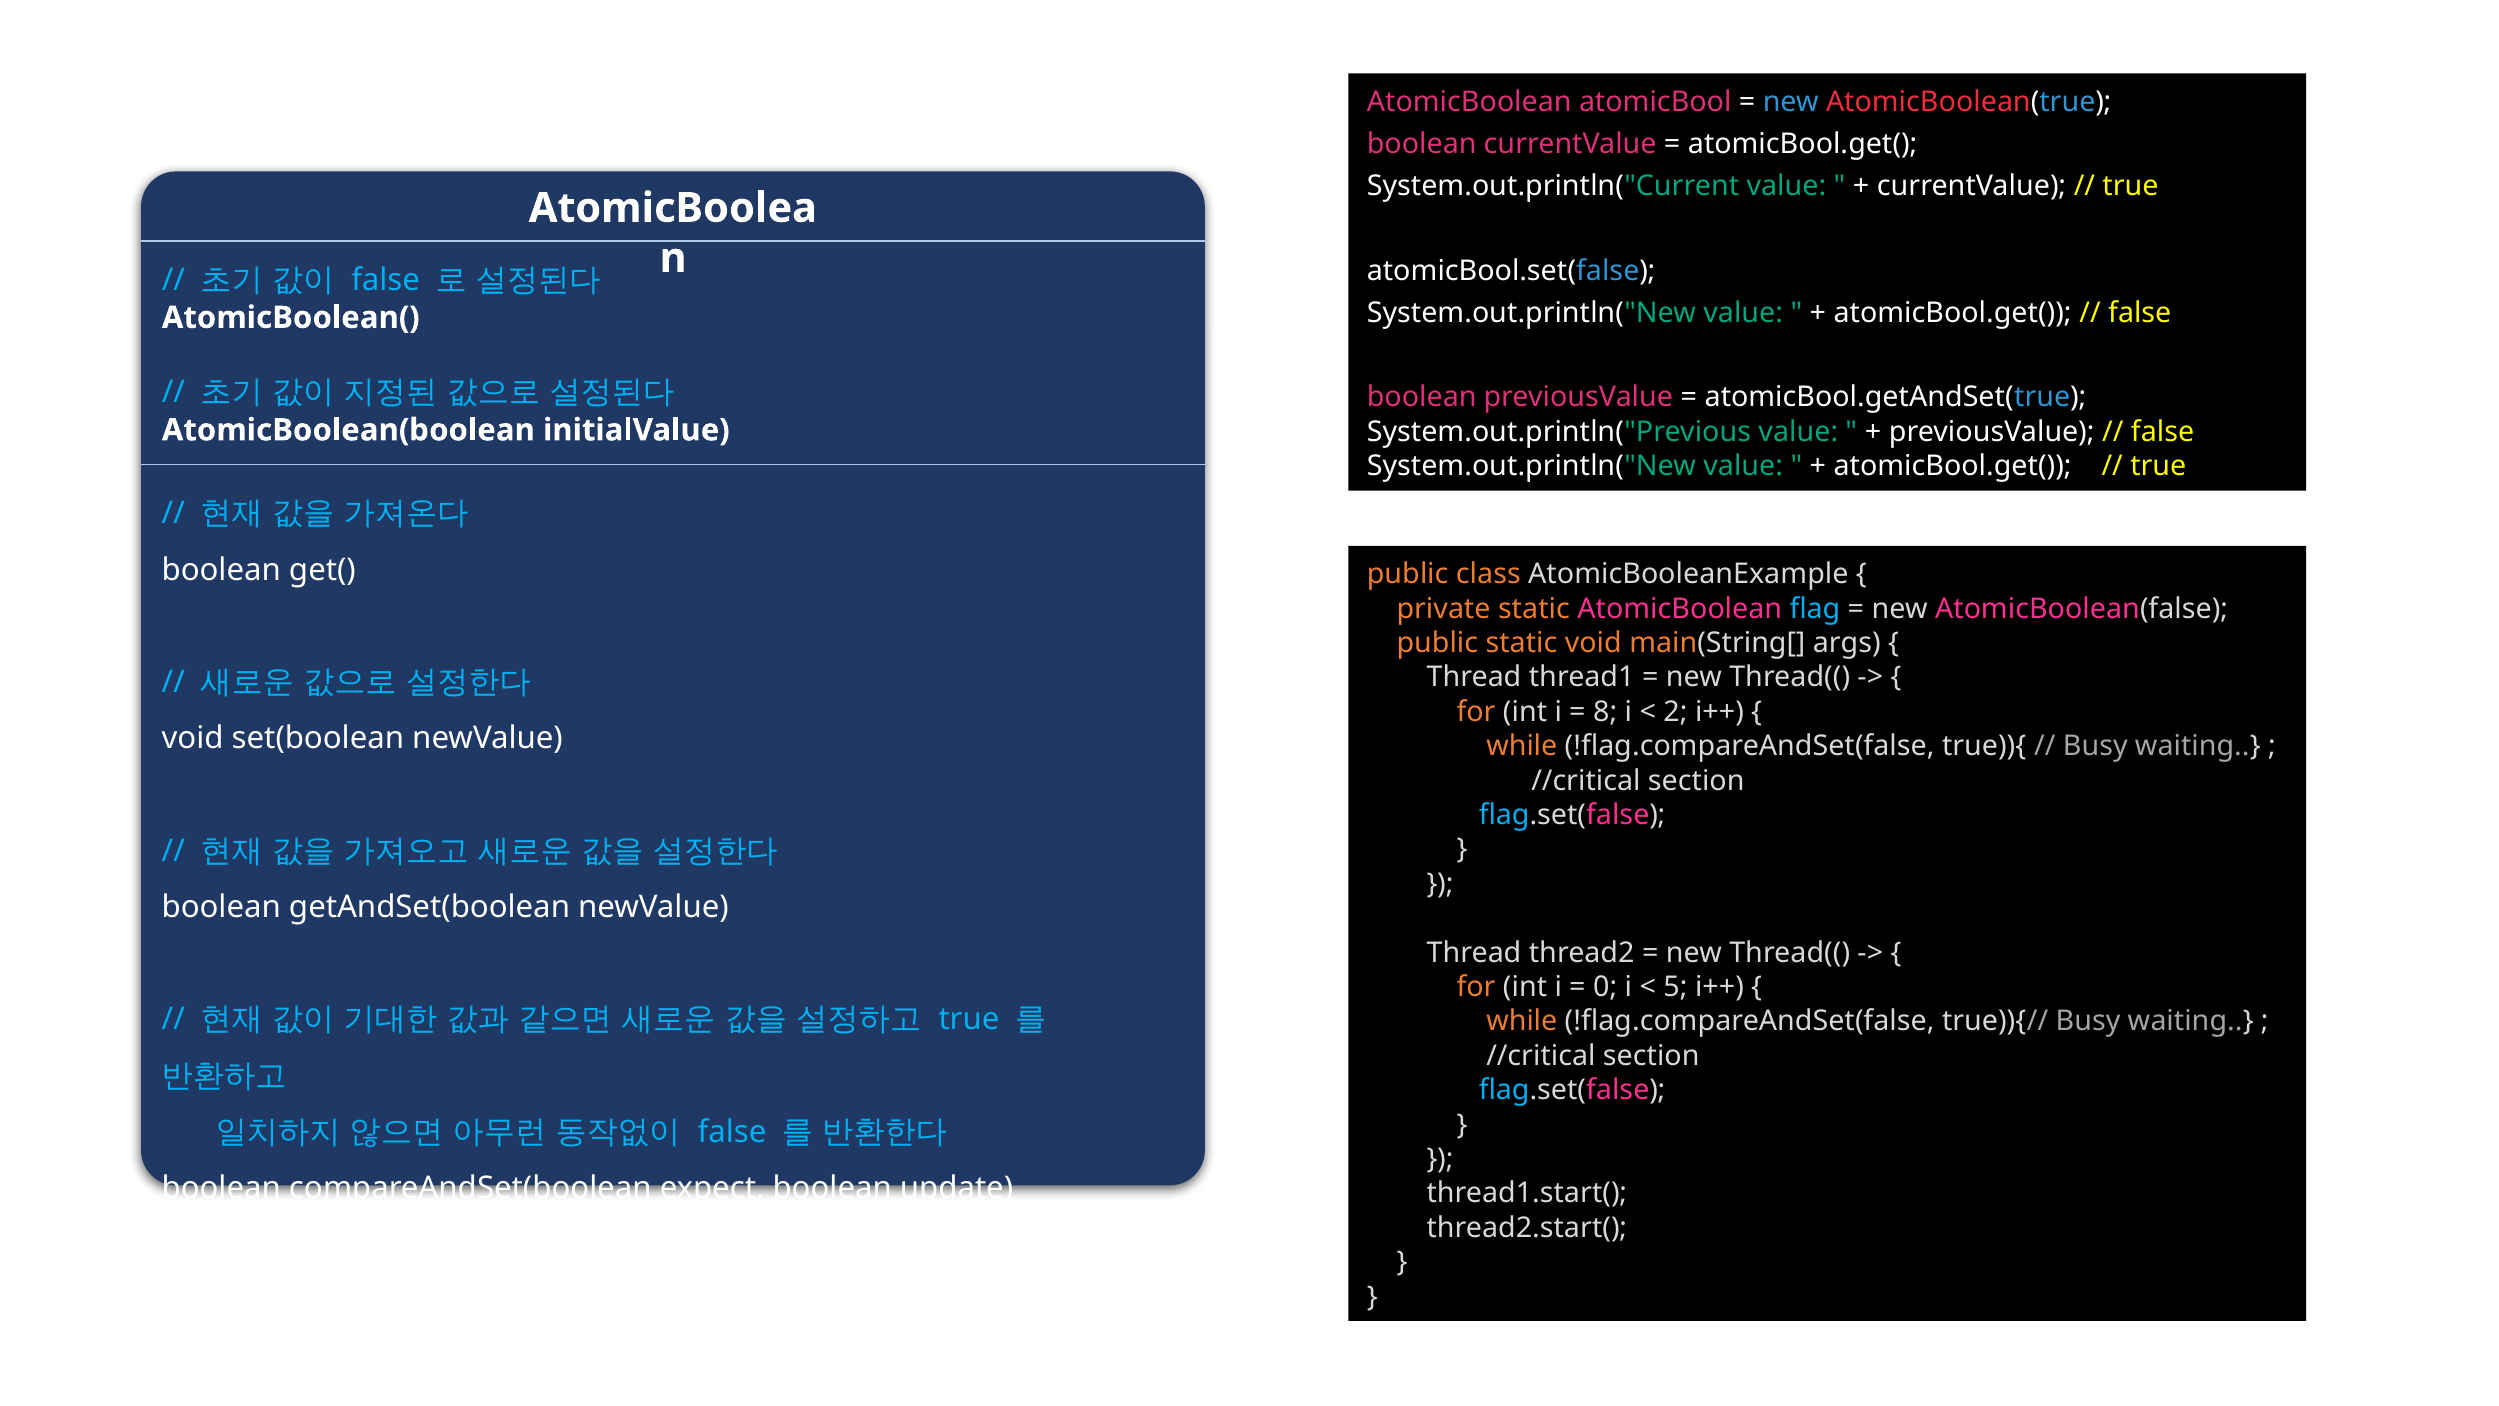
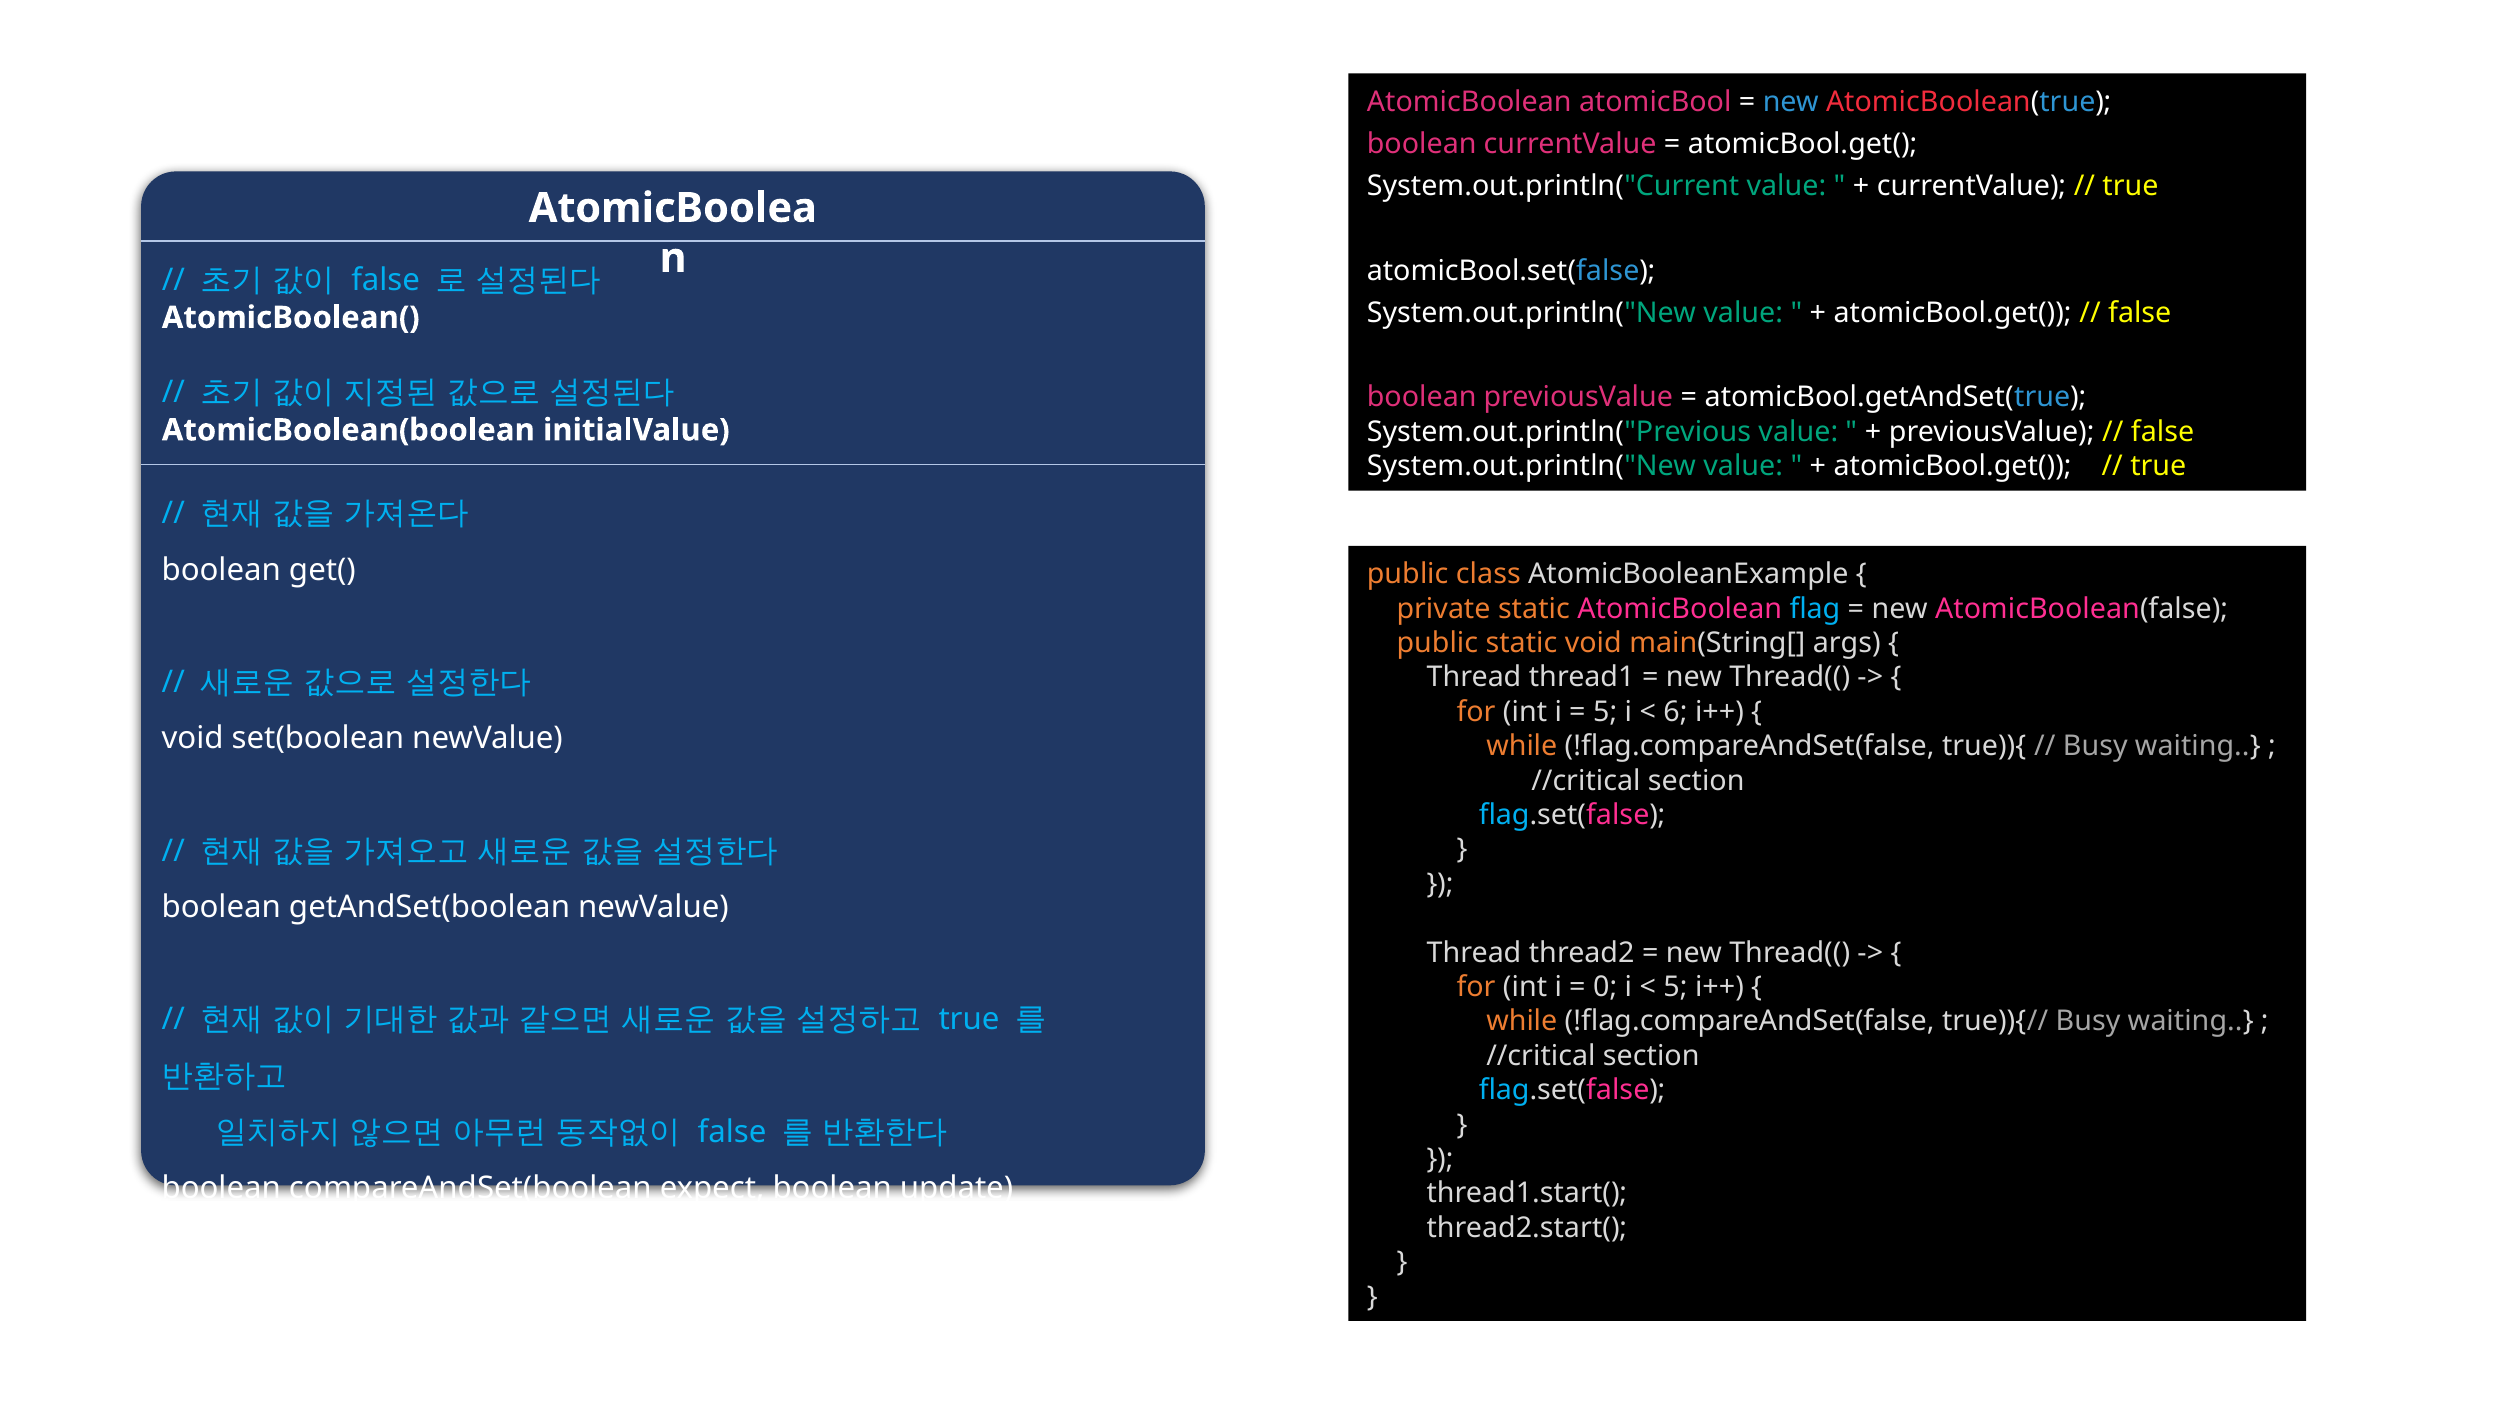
8 at (1605, 712): 8 -> 5
2: 2 -> 6
